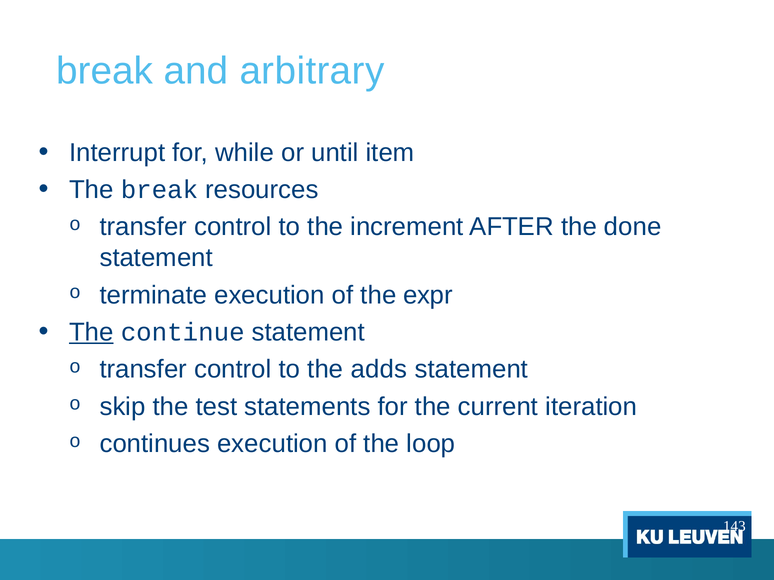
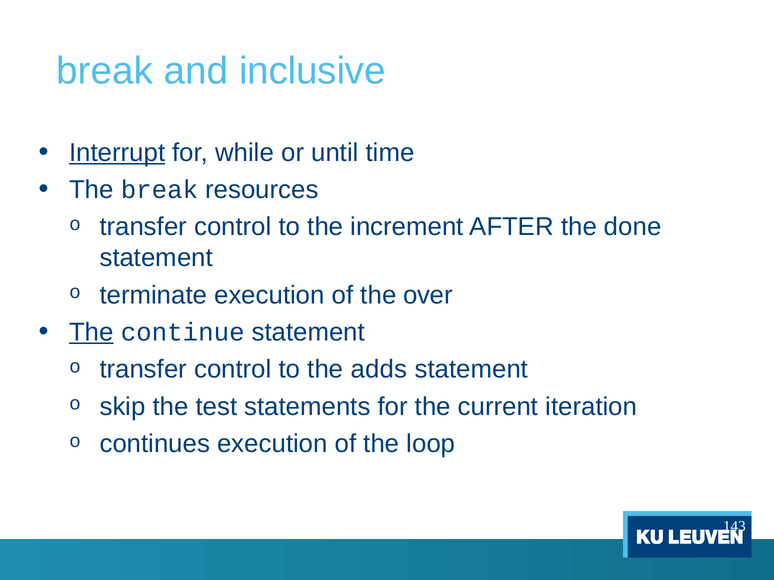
arbitrary: arbitrary -> inclusive
Interrupt underline: none -> present
item: item -> time
expr: expr -> over
